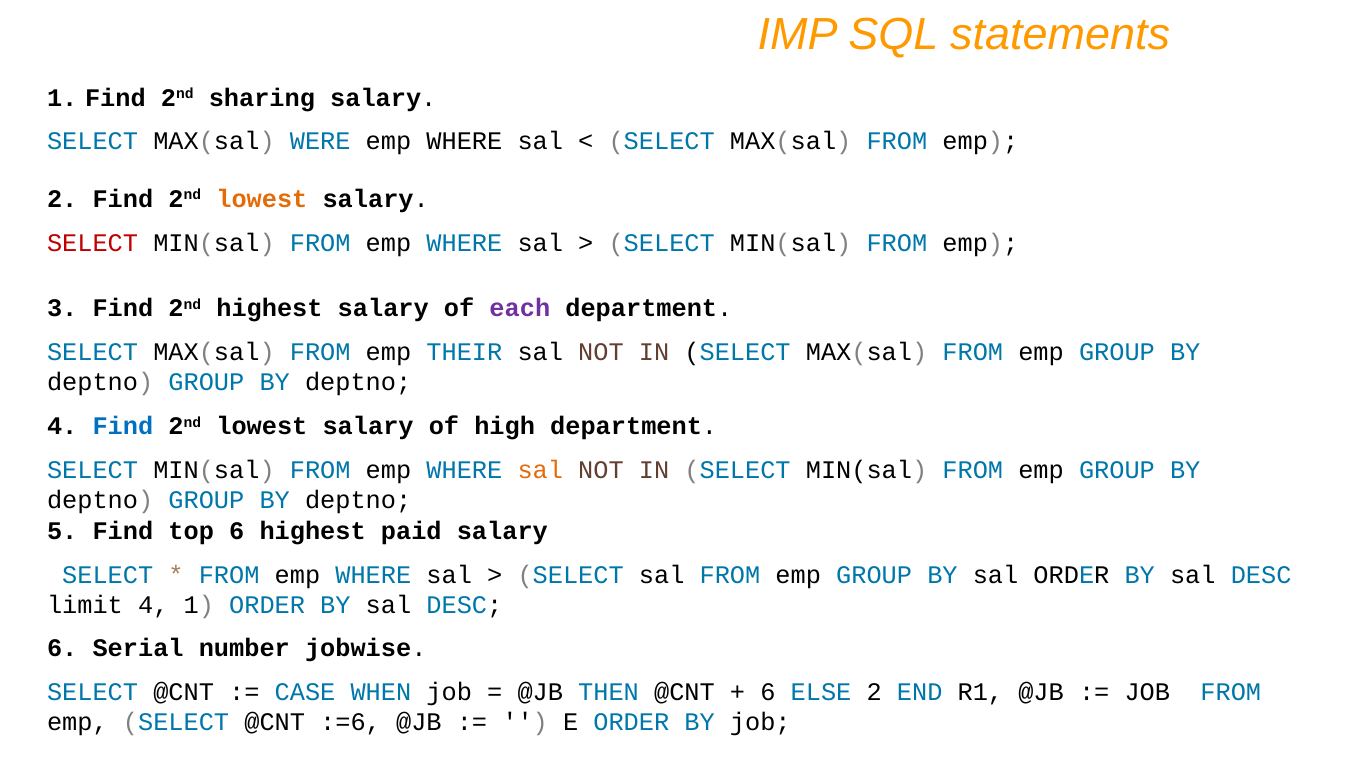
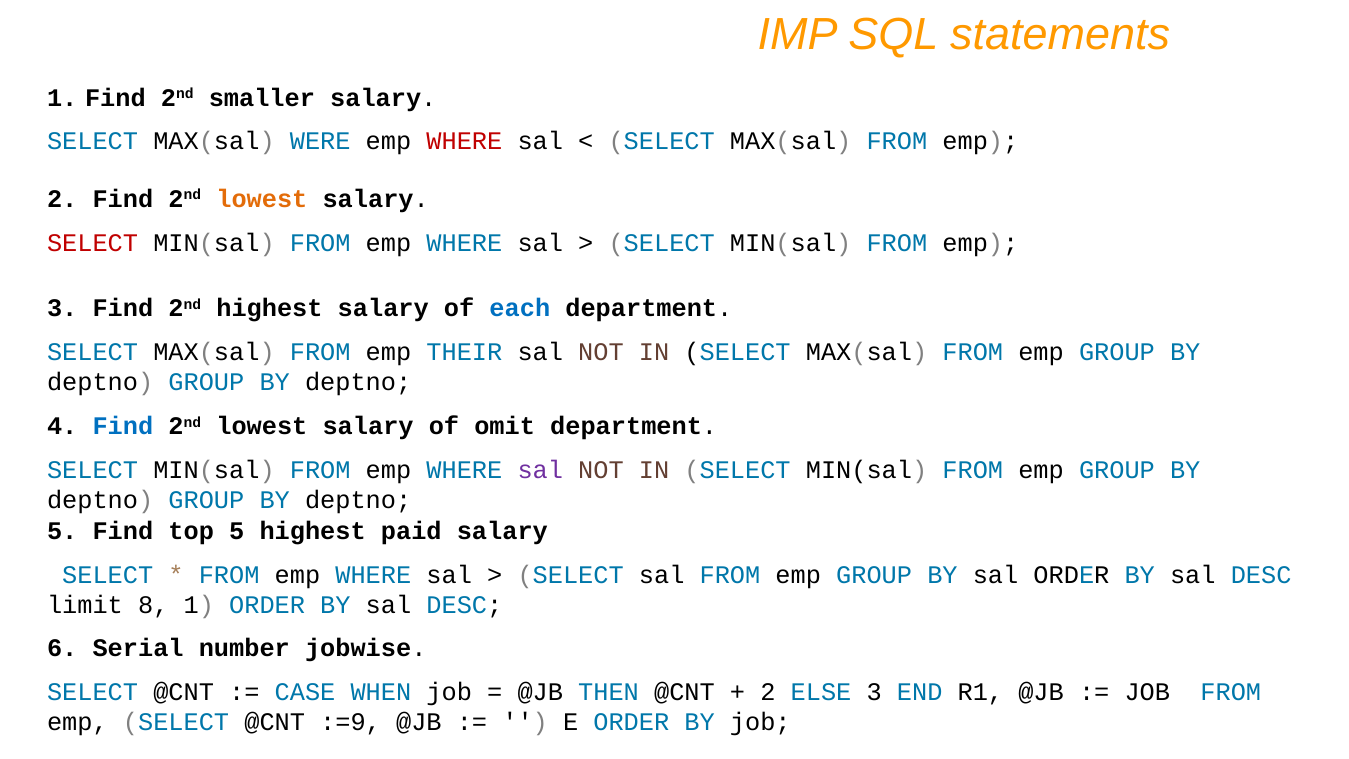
sharing: sharing -> smaller
WHERE at (464, 142) colour: black -> red
each colour: purple -> blue
high: high -> omit
sal at (540, 470) colour: orange -> purple
top 6: 6 -> 5
limit 4: 4 -> 8
6 at (768, 692): 6 -> 2
ELSE 2: 2 -> 3
:=6: :=6 -> :=9
